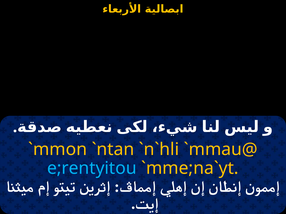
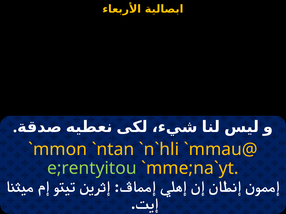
e;rentyitou colour: light blue -> light green
